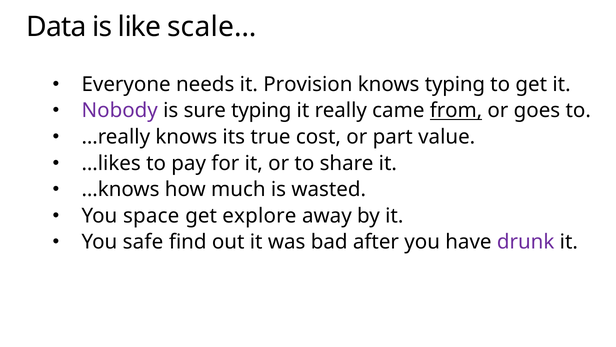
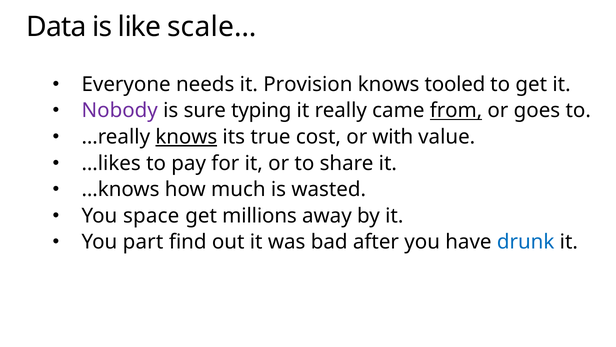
knows typing: typing -> tooled
knows at (186, 137) underline: none -> present
part: part -> with
explore: explore -> millions
safe: safe -> part
drunk colour: purple -> blue
